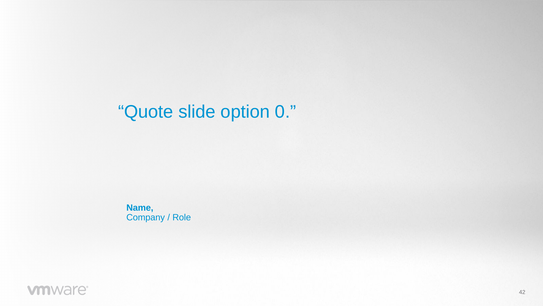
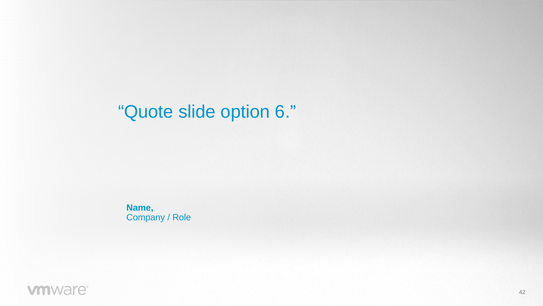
0: 0 -> 6
